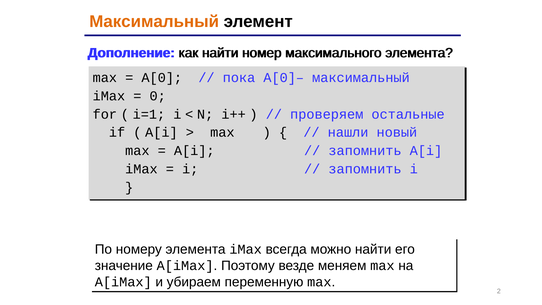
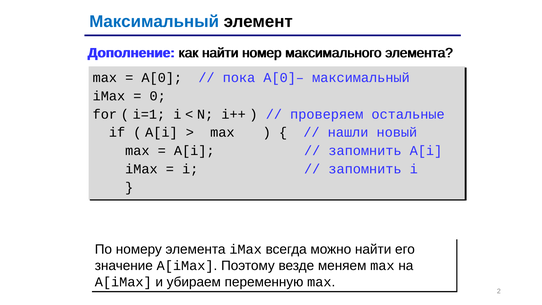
Максимальный at (154, 22) colour: orange -> blue
